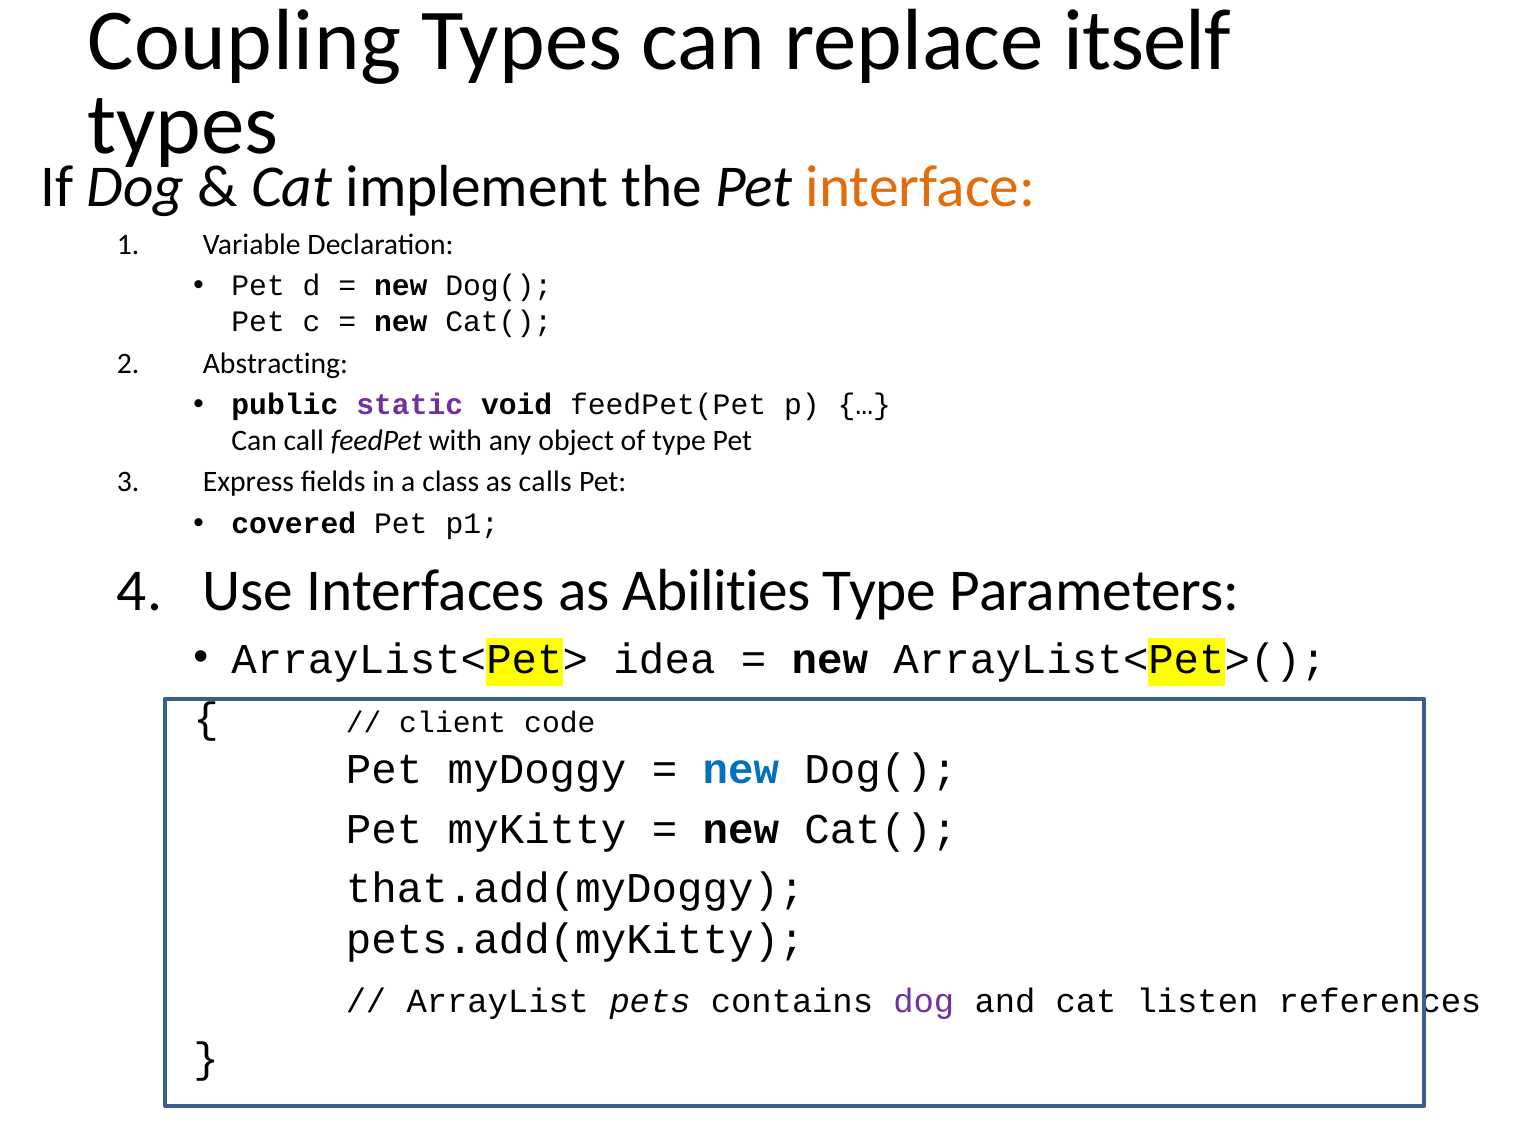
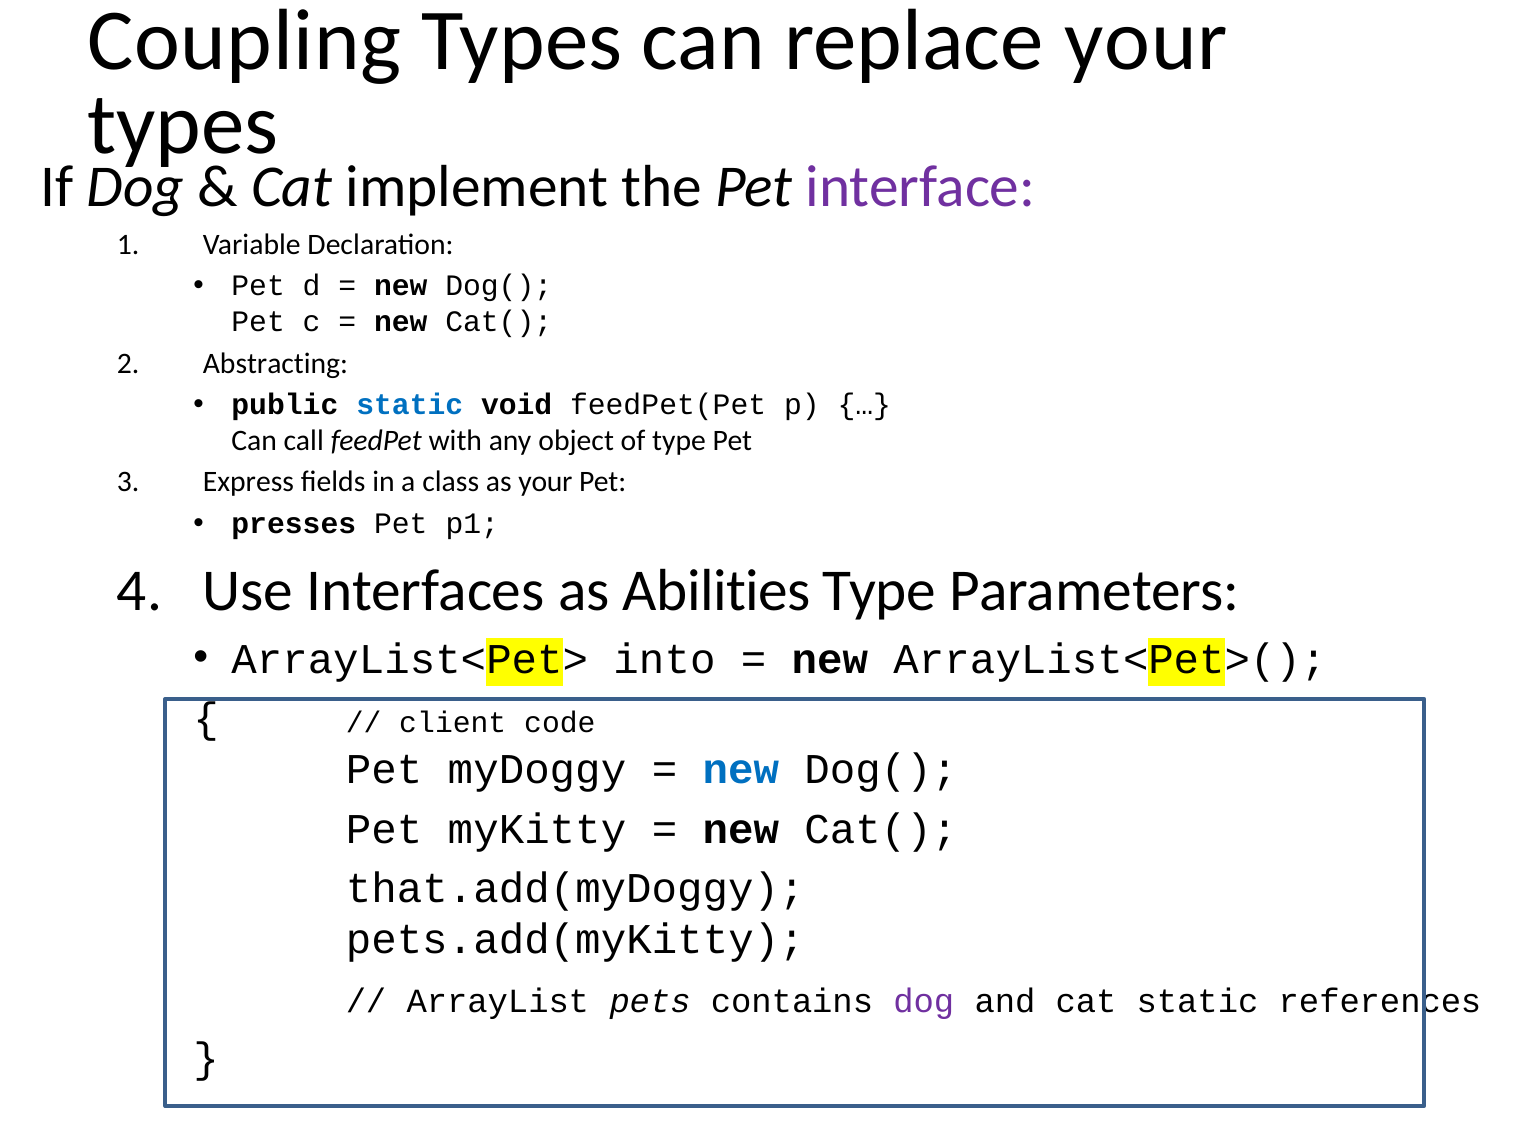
replace itself: itself -> your
interface colour: orange -> purple
static at (410, 405) colour: purple -> blue
as calls: calls -> your
covered: covered -> presses
idea: idea -> into
cat listen: listen -> static
